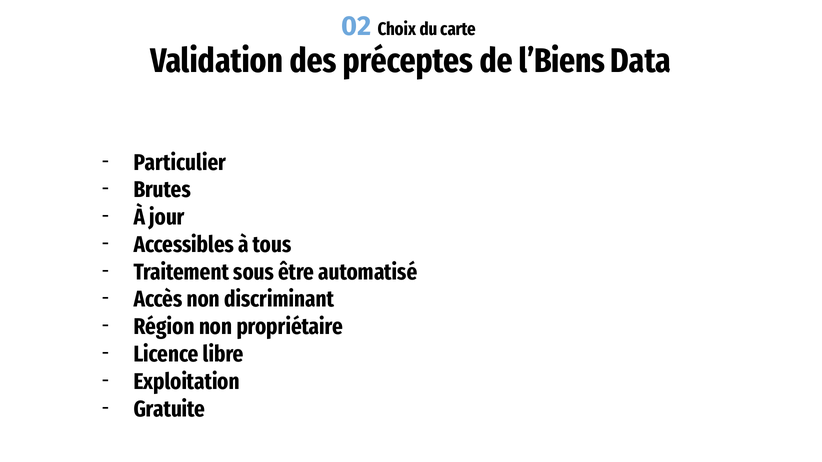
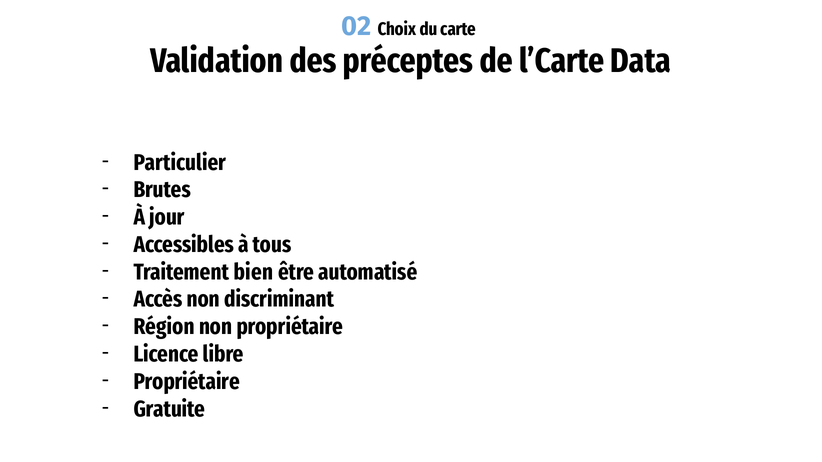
l’Biens: l’Biens -> l’Carte
sous: sous -> bien
Exploitation at (187, 382): Exploitation -> Propriétaire
